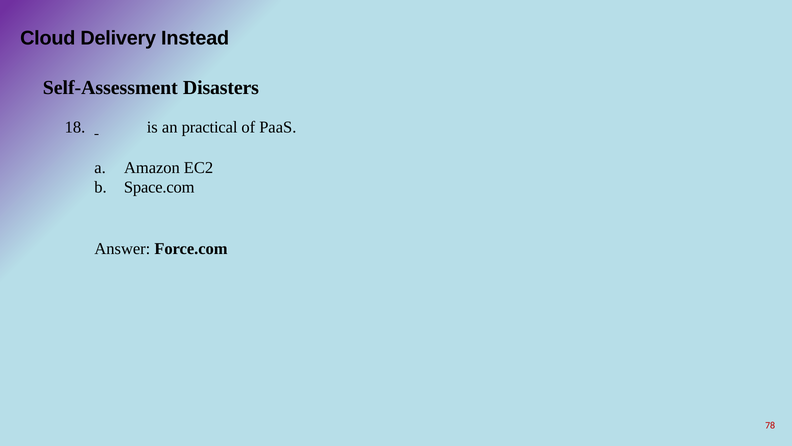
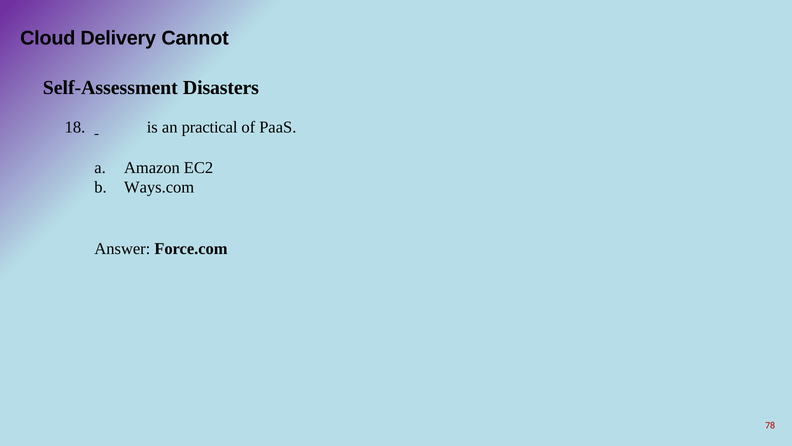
Instead: Instead -> Cannot
Space.com: Space.com -> Ways.com
